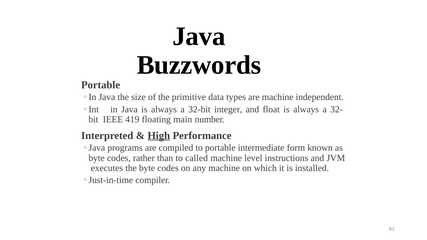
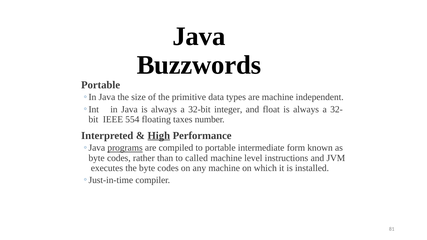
419: 419 -> 554
main: main -> taxes
programs underline: none -> present
